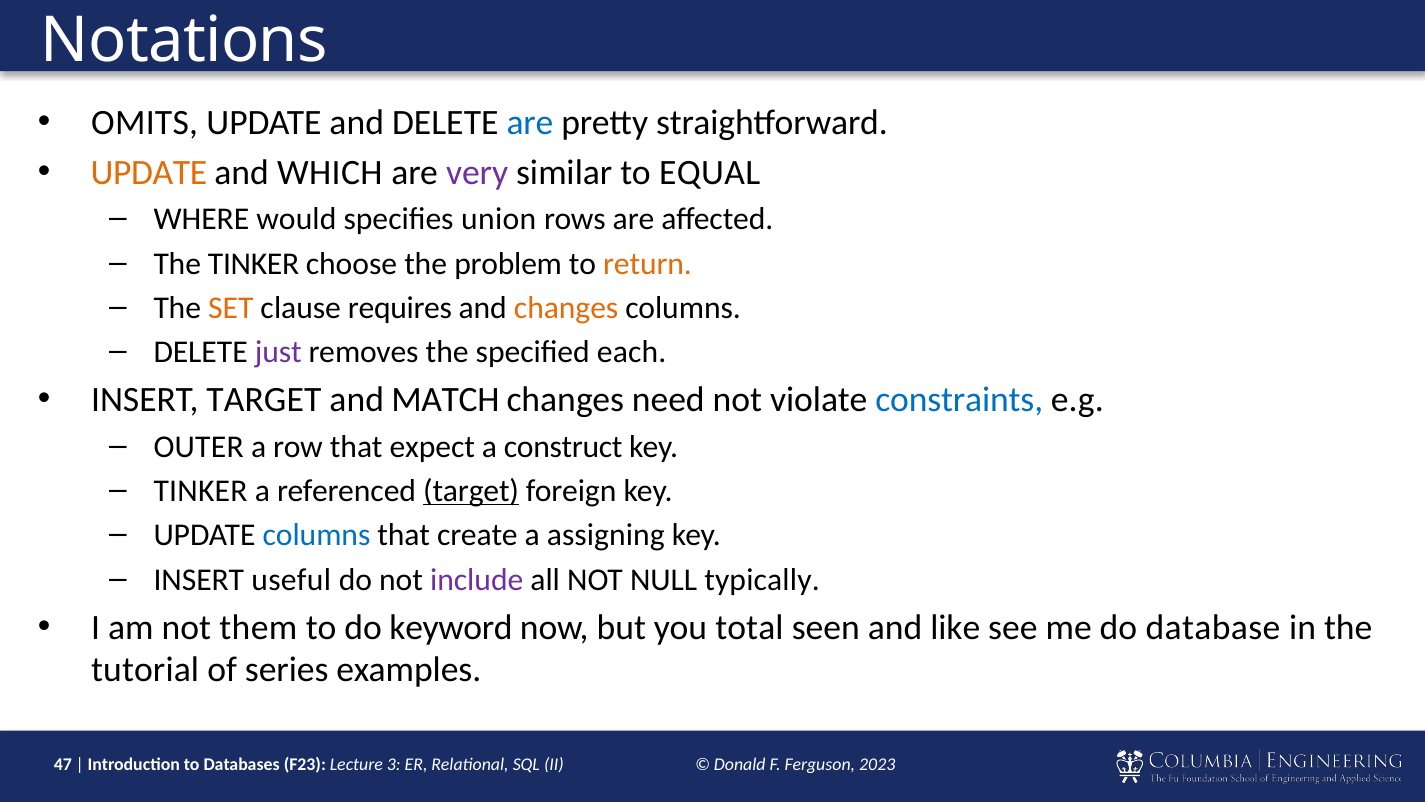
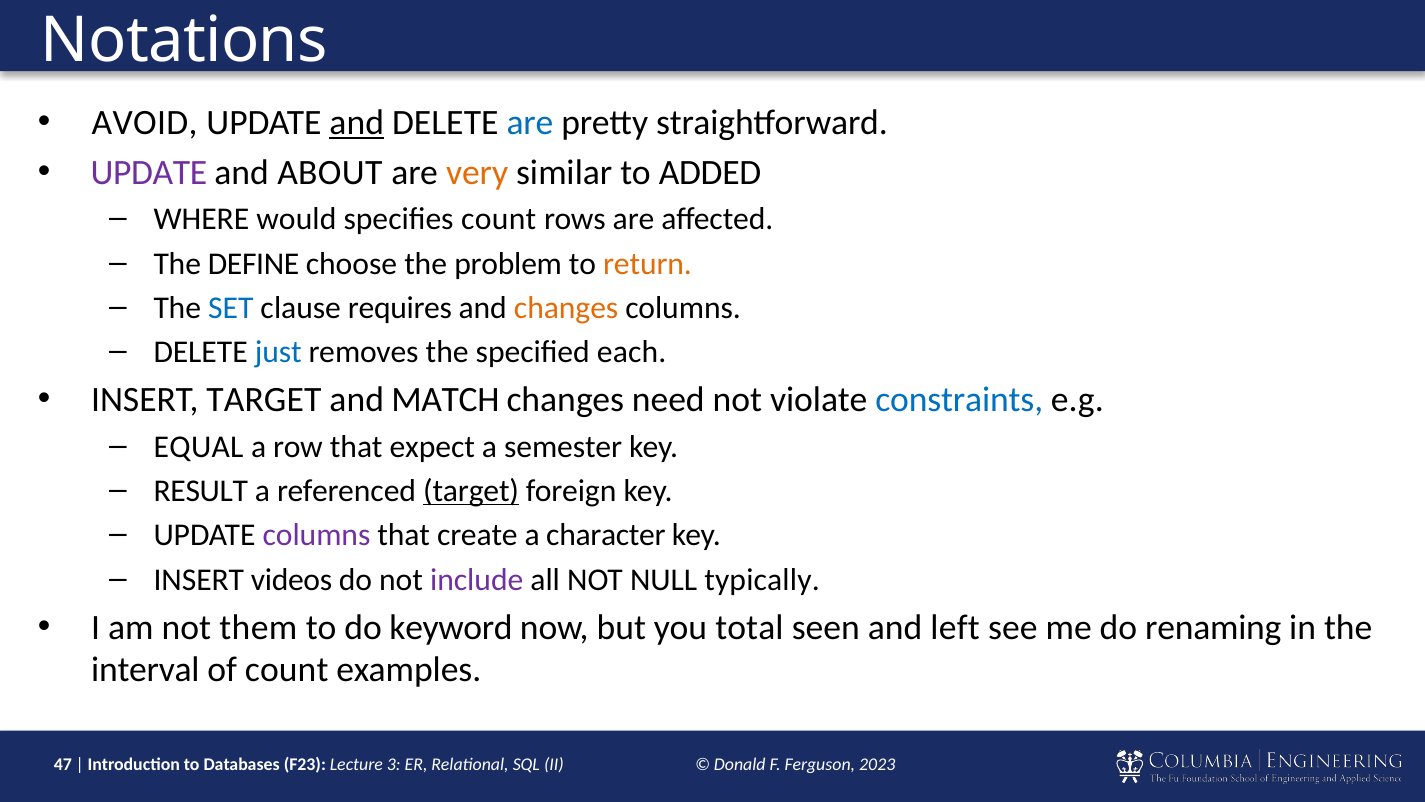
OMITS: OMITS -> AVOID
and at (357, 123) underline: none -> present
UPDATE at (149, 173) colour: orange -> purple
WHICH: WHICH -> ABOUT
very colour: purple -> orange
EQUAL: EQUAL -> ADDED
specifies union: union -> count
The TINKER: TINKER -> DEFINE
SET colour: orange -> blue
just colour: purple -> blue
OUTER: OUTER -> EQUAL
construct: construct -> semester
TINKER at (201, 491): TINKER -> RESULT
columns at (317, 535) colour: blue -> purple
assigning: assigning -> character
useful: useful -> videos
like: like -> left
database: database -> renaming
tutorial: tutorial -> interval
of series: series -> count
